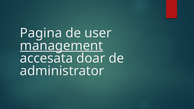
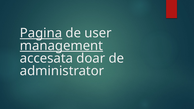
Pagina underline: none -> present
